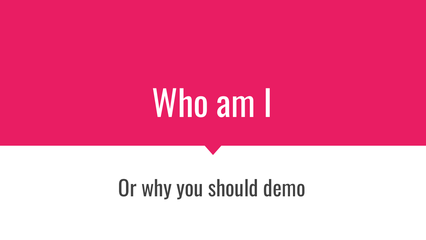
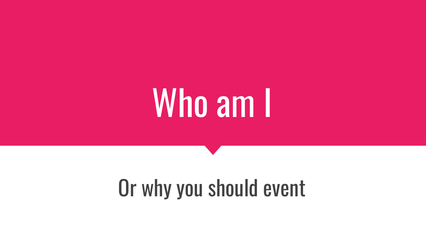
demo: demo -> event
